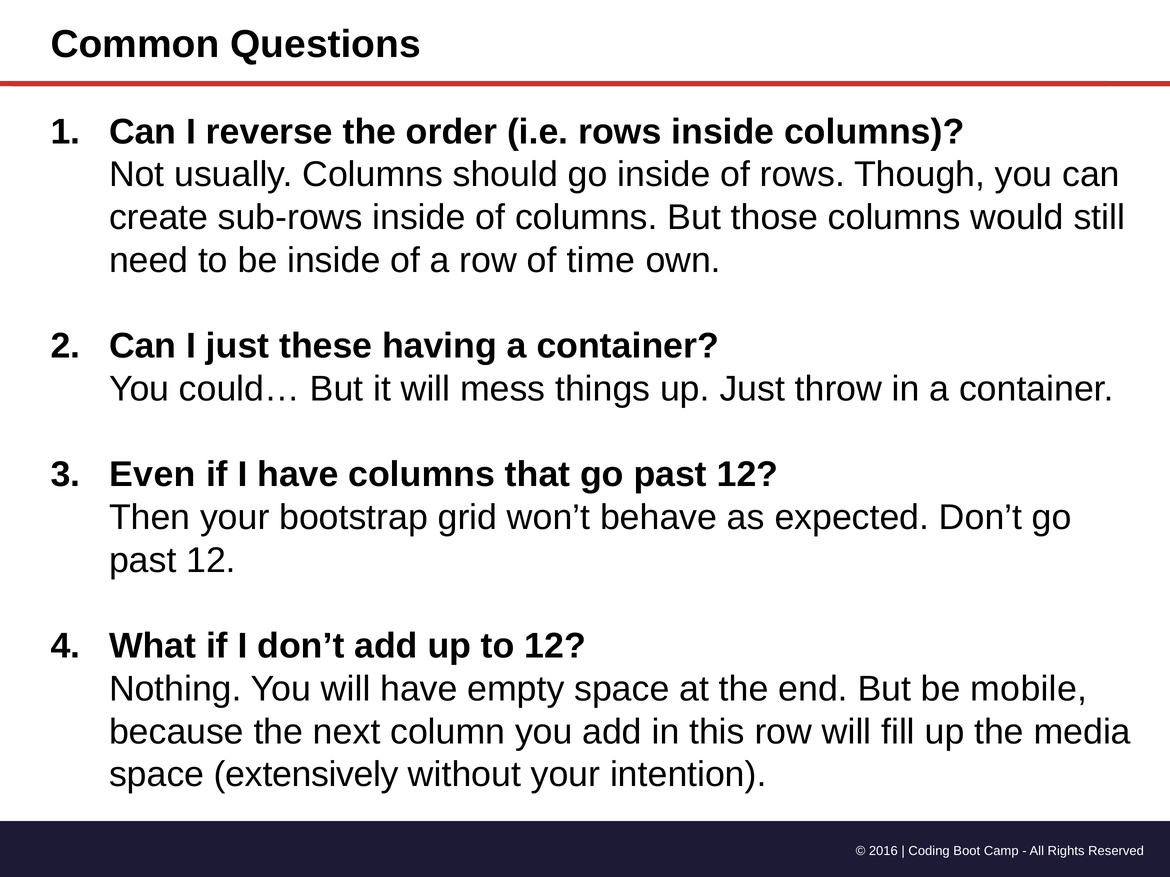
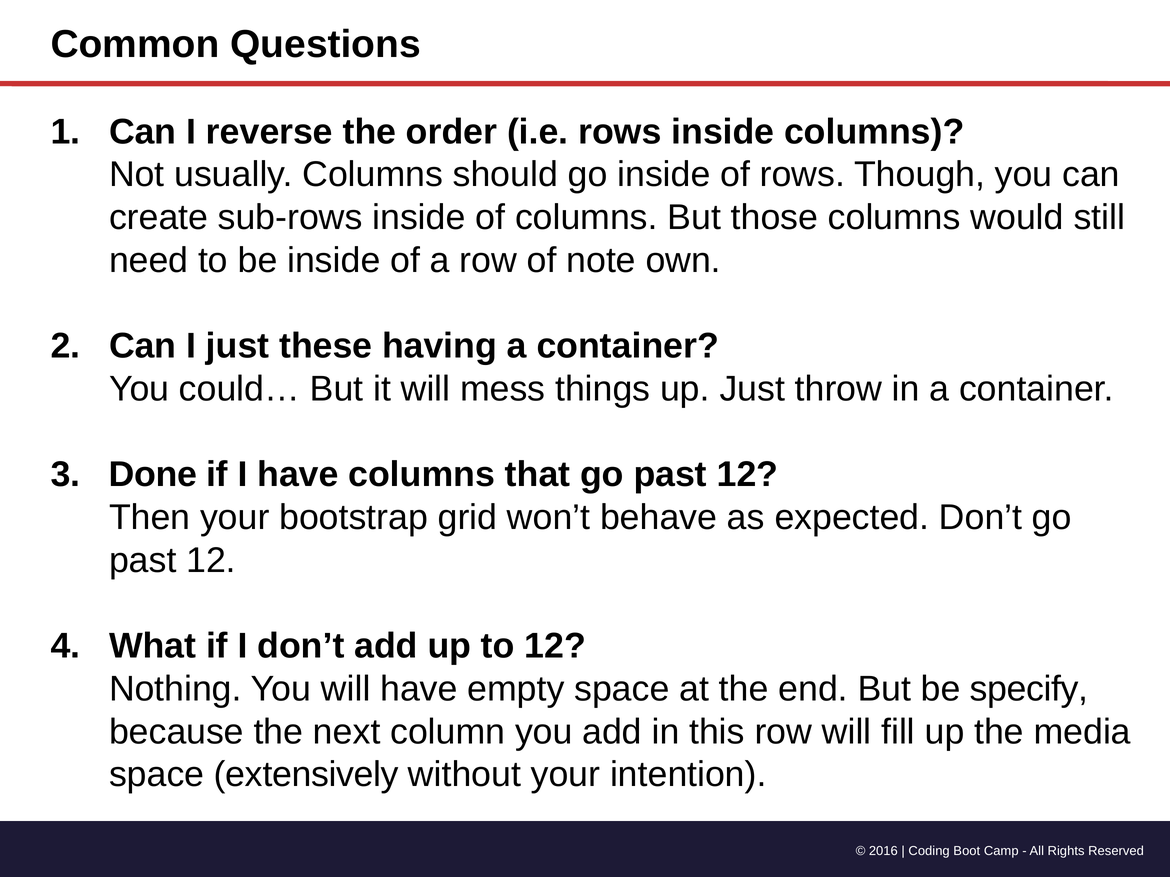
time: time -> note
Even: Even -> Done
mobile: mobile -> specify
